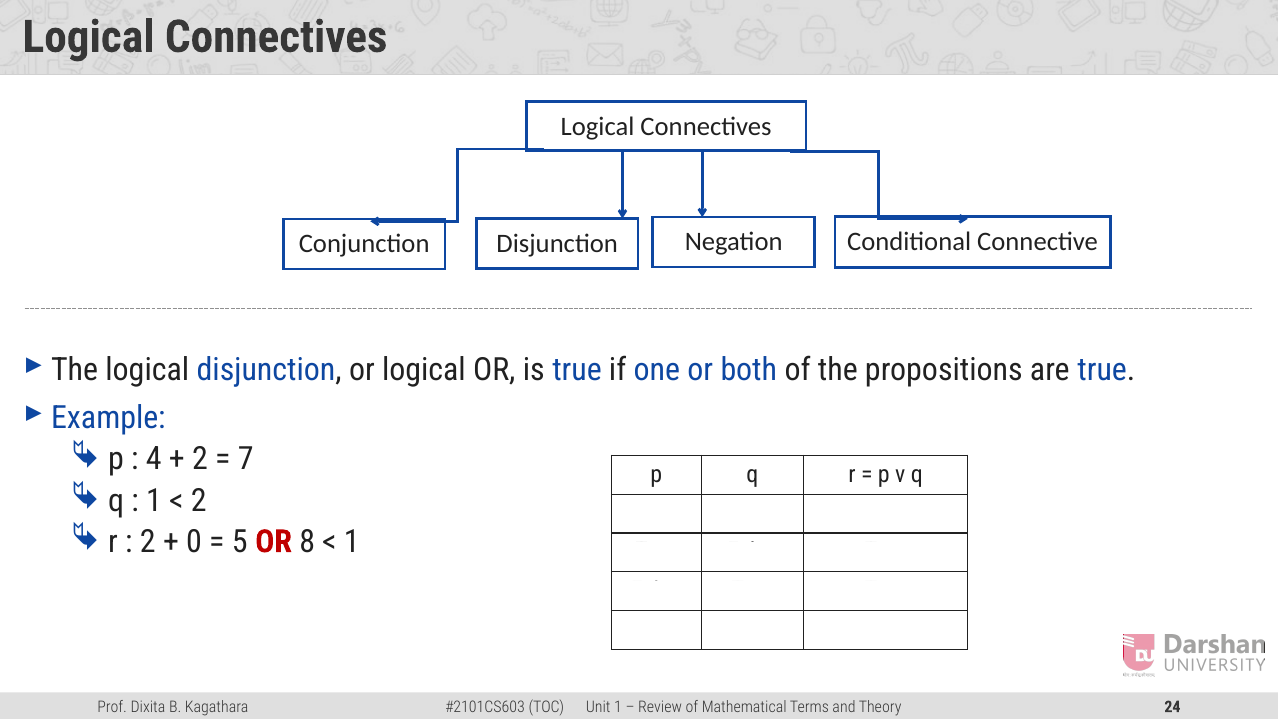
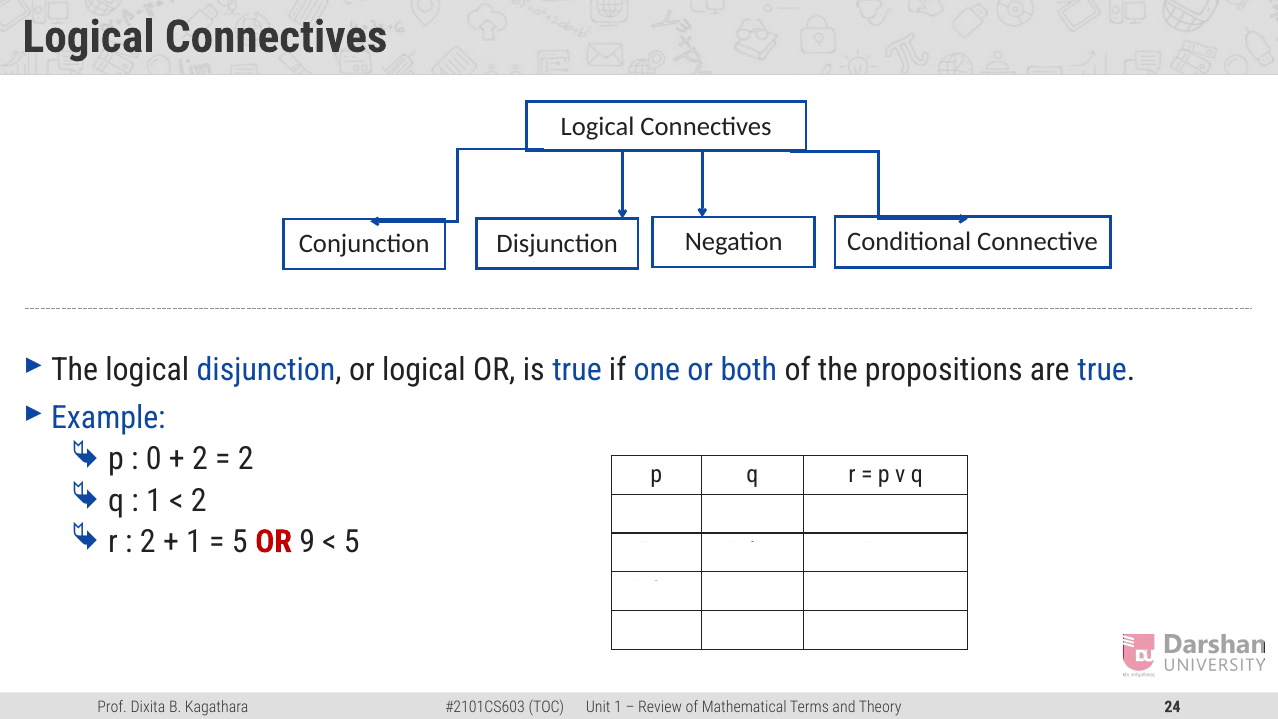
4: 4 -> 0
7 at (246, 459): 7 -> 2
0 at (194, 542): 0 -> 1
8: 8 -> 9
1 at (352, 542): 1 -> 5
